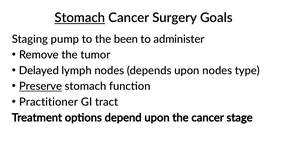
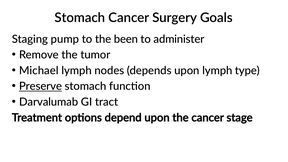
Stomach at (80, 18) underline: present -> none
Delayed: Delayed -> Michael
upon nodes: nodes -> lymph
Practitioner: Practitioner -> Darvalumab
